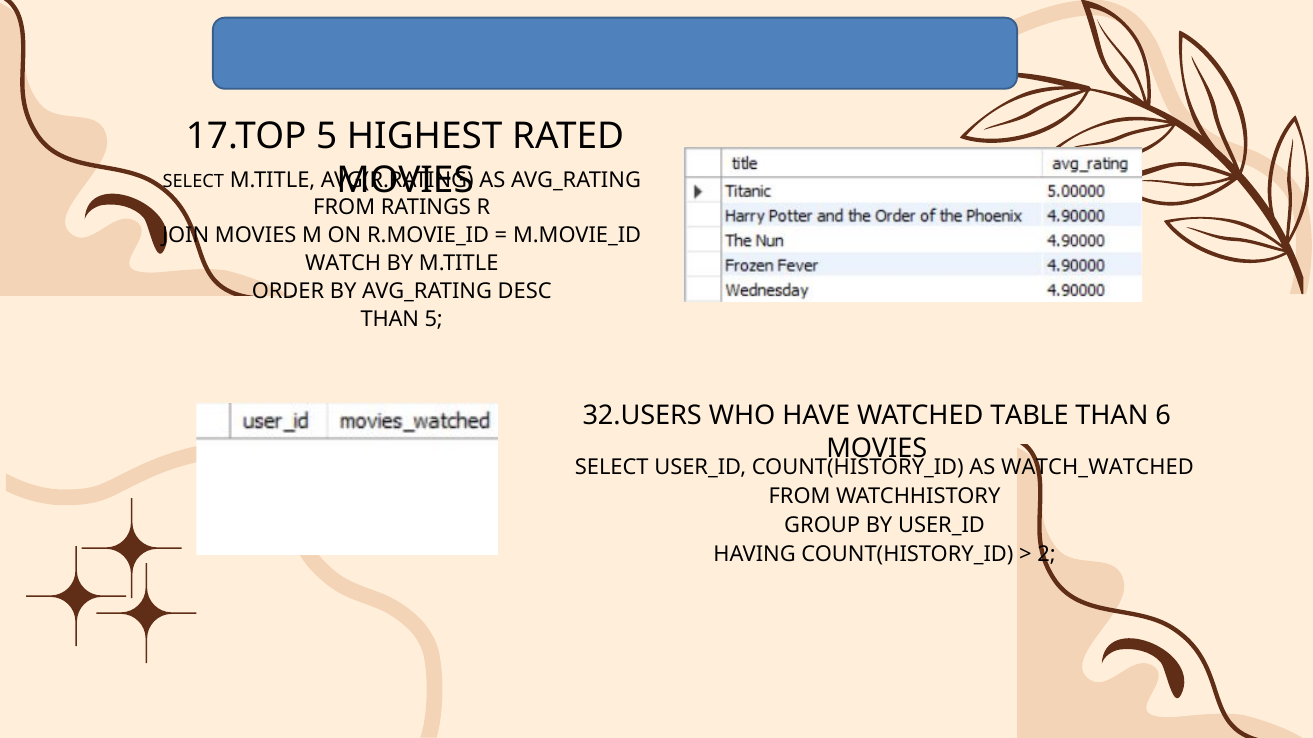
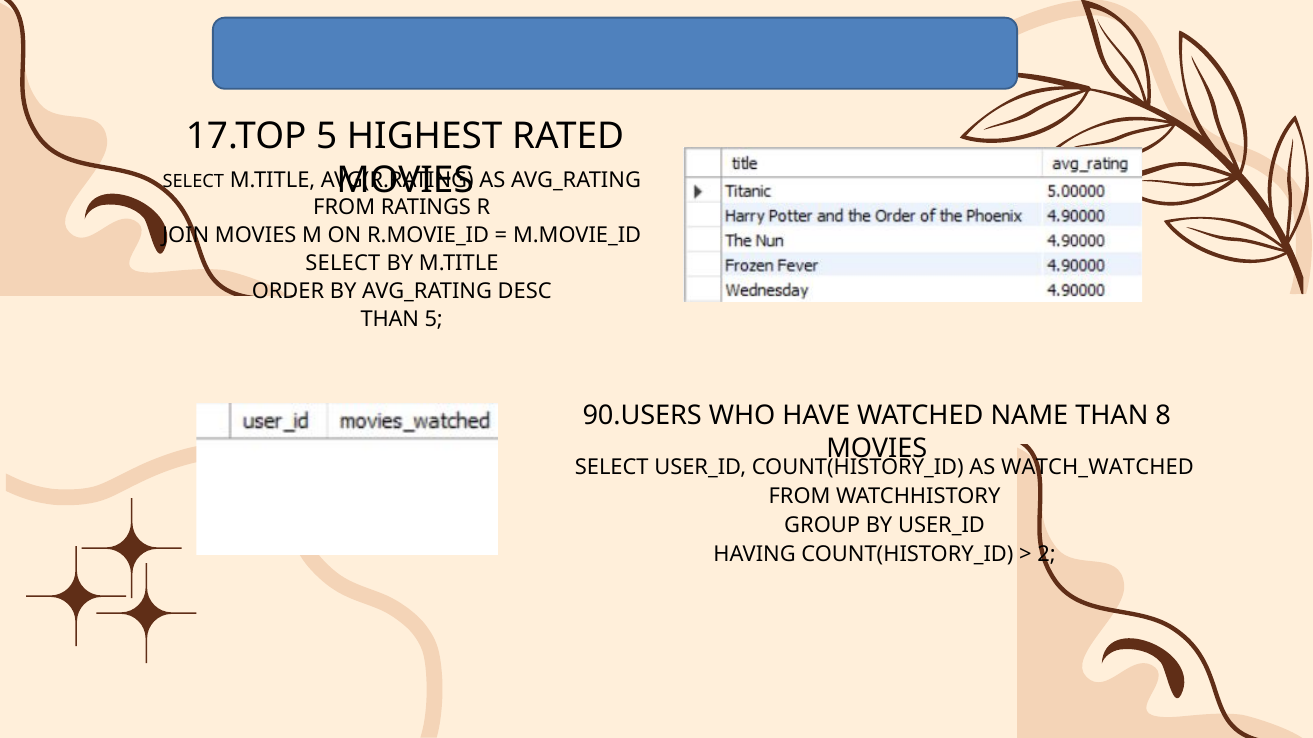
WATCH at (343, 263): WATCH -> SELECT
32.USERS: 32.USERS -> 90.USERS
TABLE: TABLE -> NAME
6: 6 -> 8
